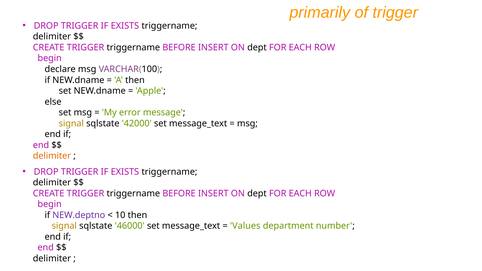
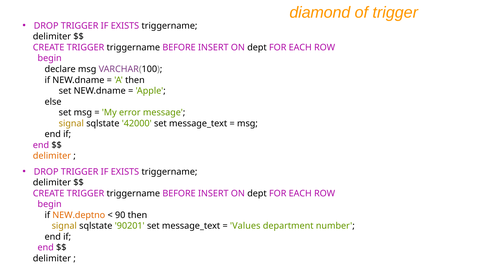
primarily: primarily -> diamond
NEW.deptno colour: purple -> orange
10: 10 -> 90
46000: 46000 -> 90201
